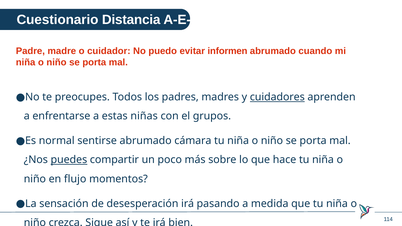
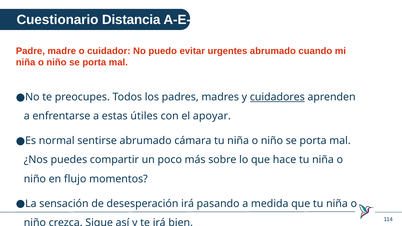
informen: informen -> urgentes
niñas: niñas -> útiles
grupos: grupos -> apoyar
puedes underline: present -> none
